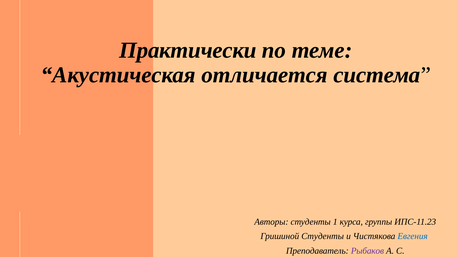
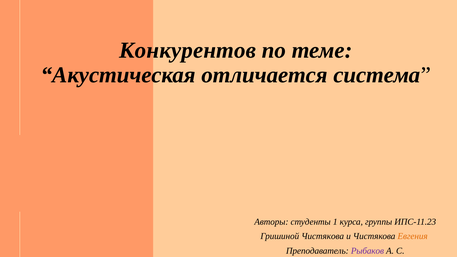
Практически: Практически -> Конкурентов
Гришиной Студенты: Студенты -> Чистякова
Евгения colour: blue -> orange
